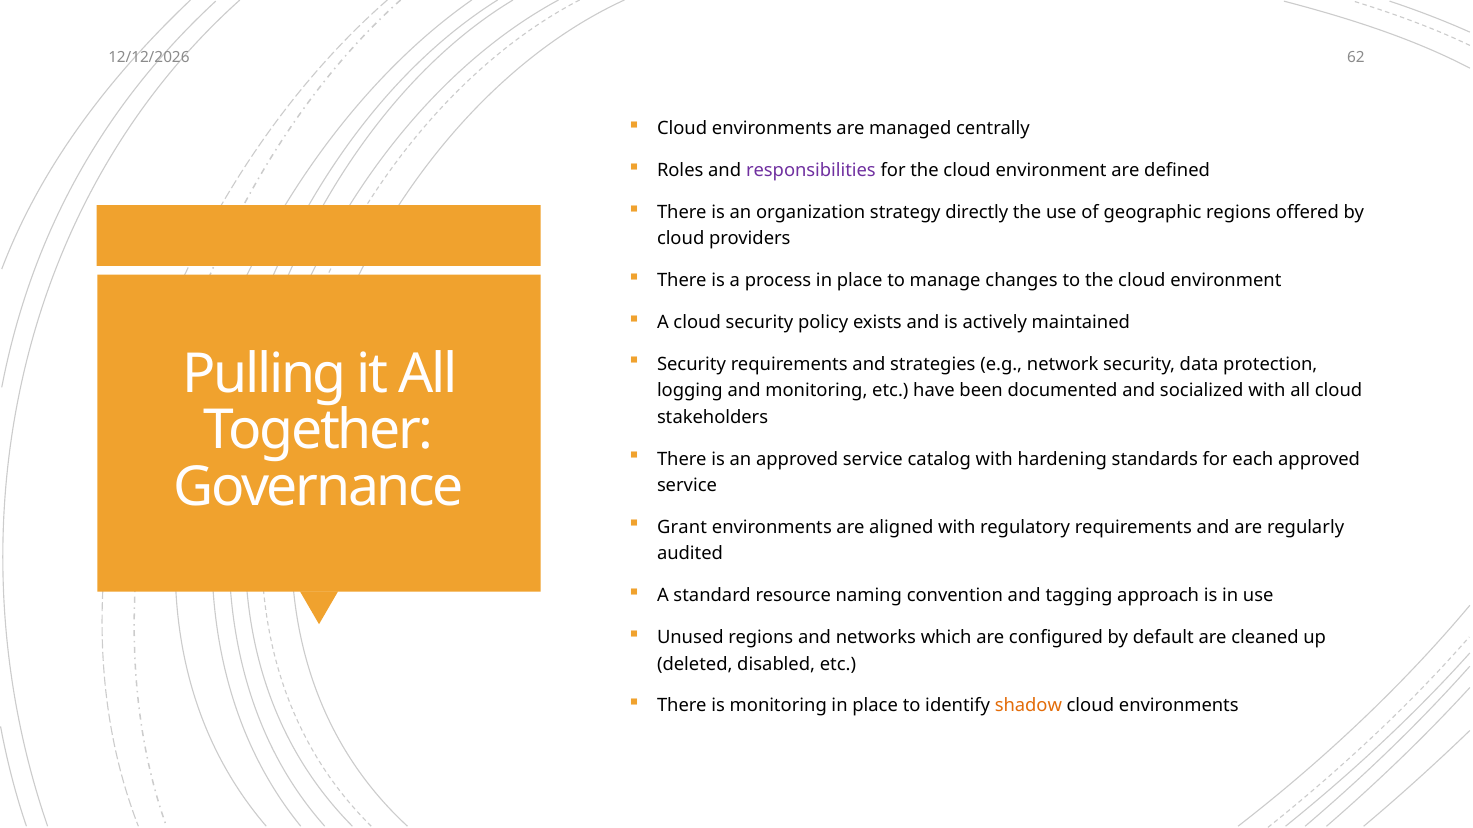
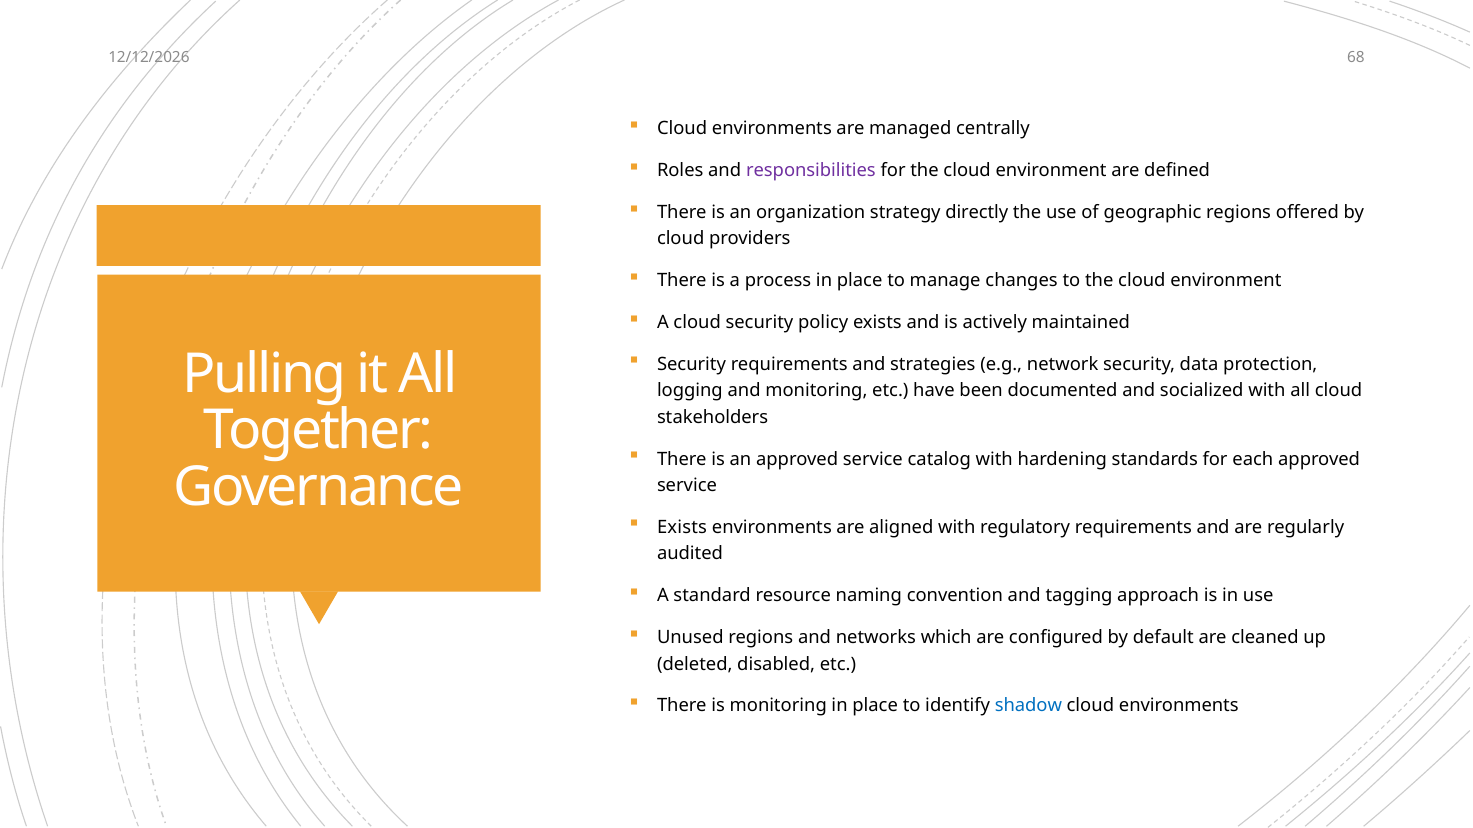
62: 62 -> 68
Grant at (682, 528): Grant -> Exists
shadow colour: orange -> blue
